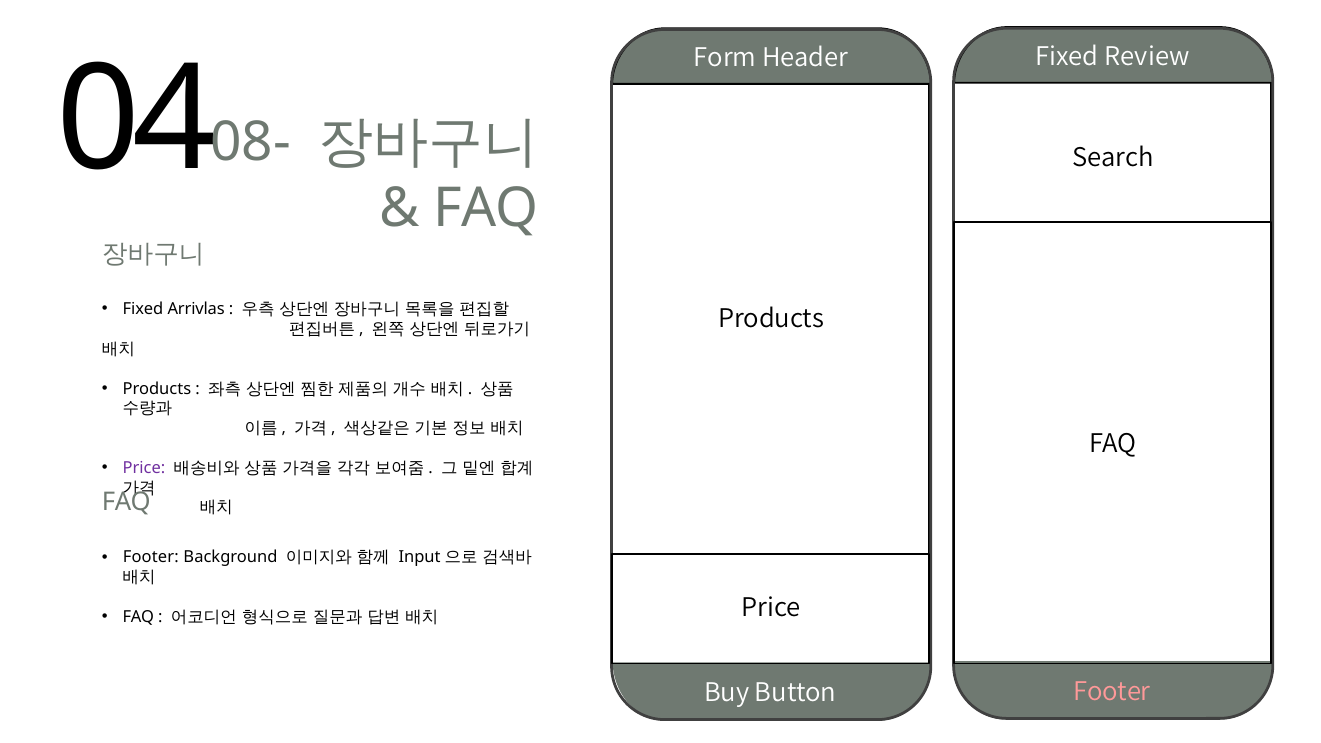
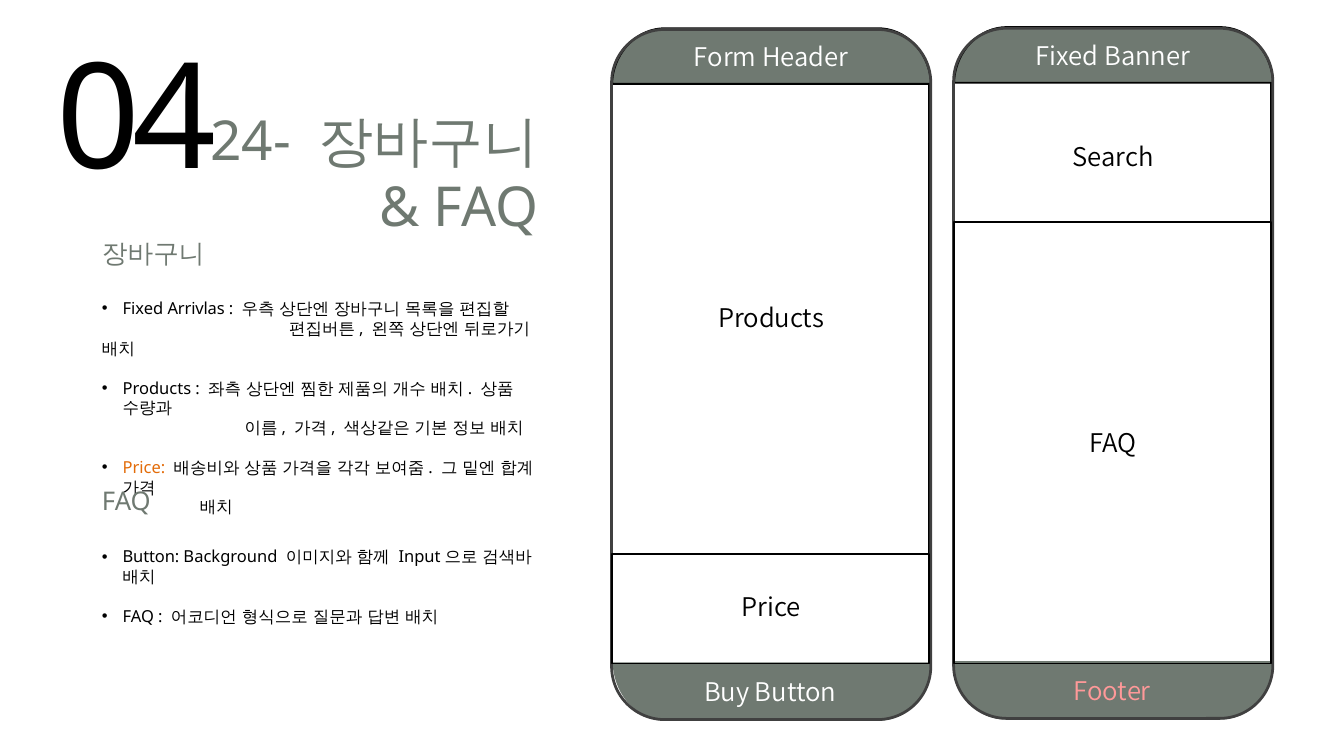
Review: Review -> Banner
08-: 08- -> 24-
Price at (144, 468) colour: purple -> orange
Footer at (151, 557): Footer -> Button
